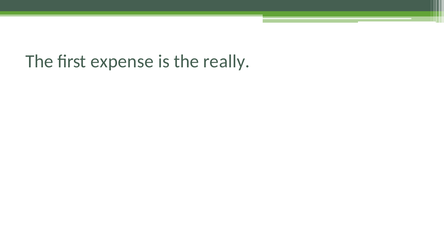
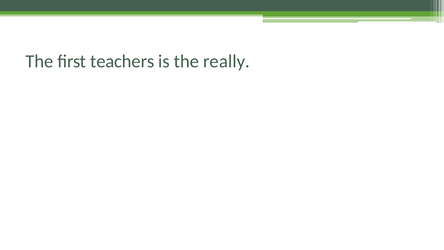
expense: expense -> teachers
